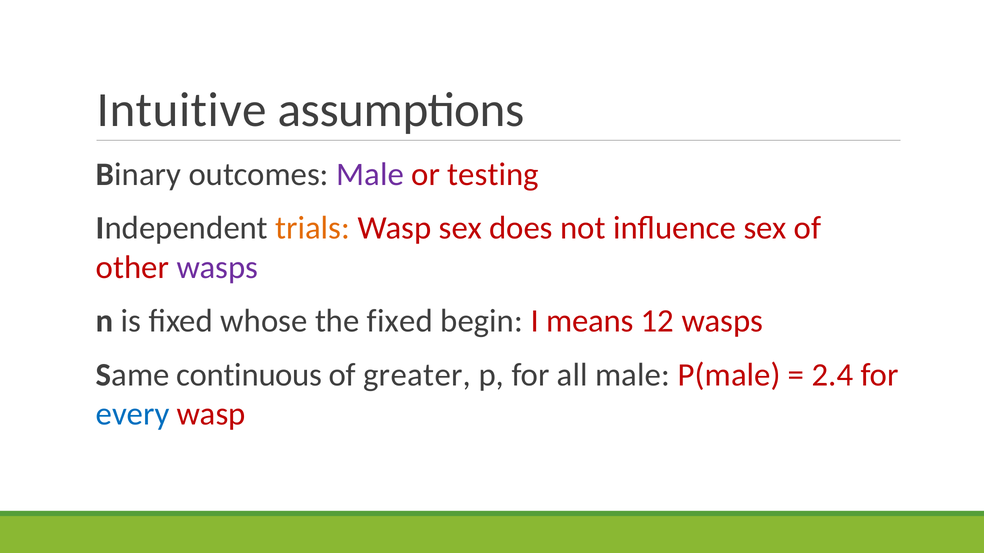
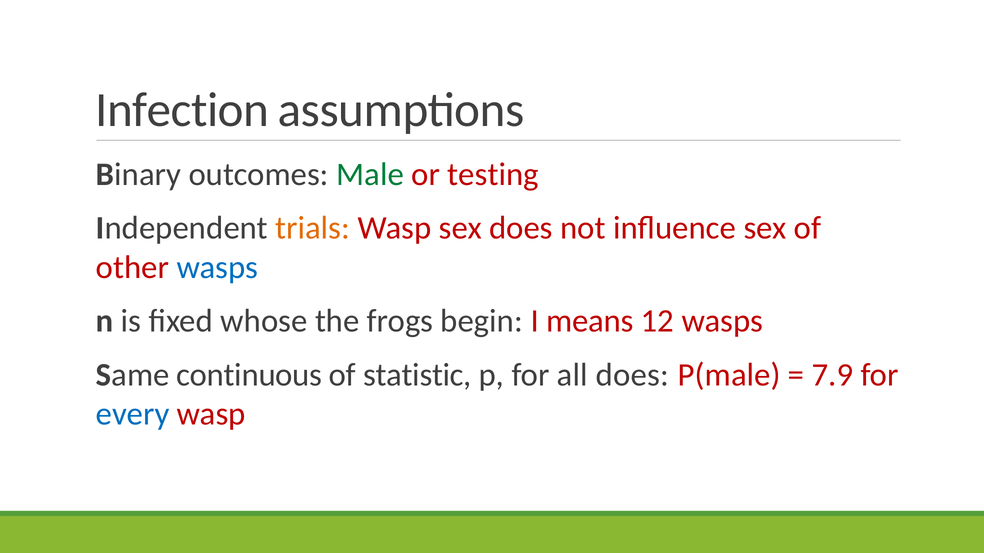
Intuitive: Intuitive -> Infection
Male at (370, 175) colour: purple -> green
wasps at (217, 268) colour: purple -> blue
the fixed: fixed -> frogs
greater: greater -> statistic
all male: male -> does
2.4: 2.4 -> 7.9
